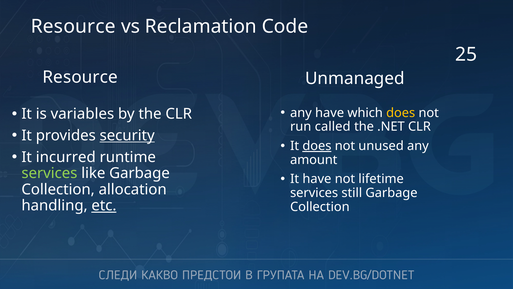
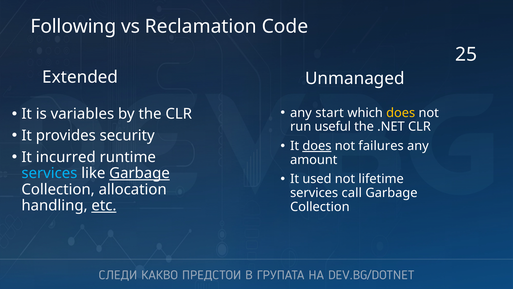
Resource at (73, 26): Resource -> Following
Resource at (80, 77): Resource -> Extended
any have: have -> start
called: called -> useful
security underline: present -> none
unused: unused -> failures
services at (49, 173) colour: light green -> light blue
Garbage at (140, 173) underline: none -> present
It have: have -> used
still: still -> call
